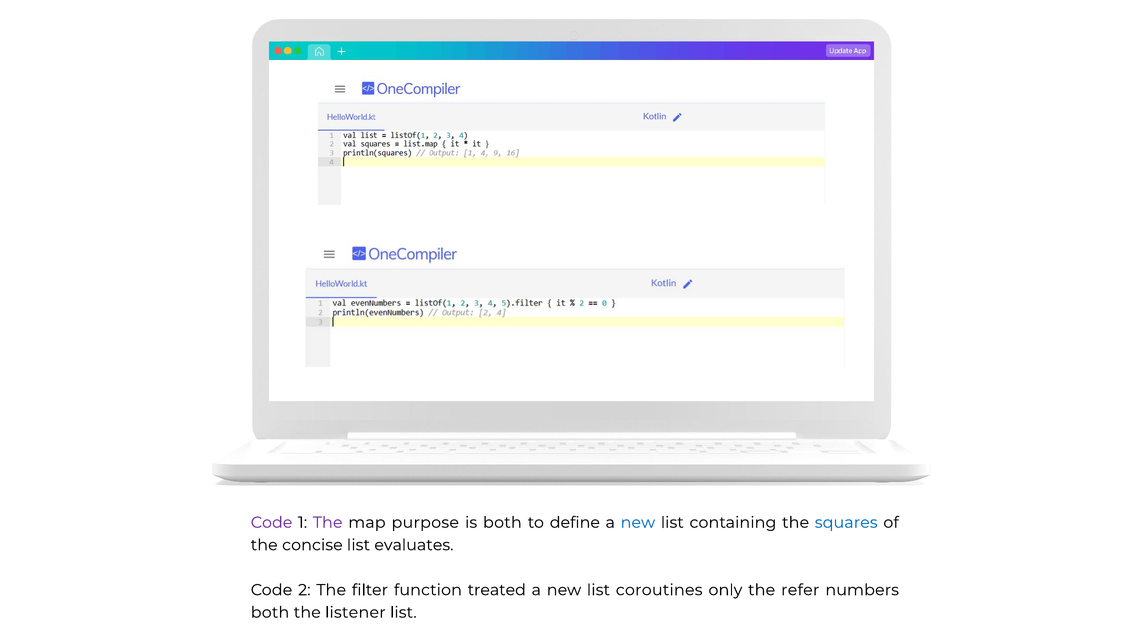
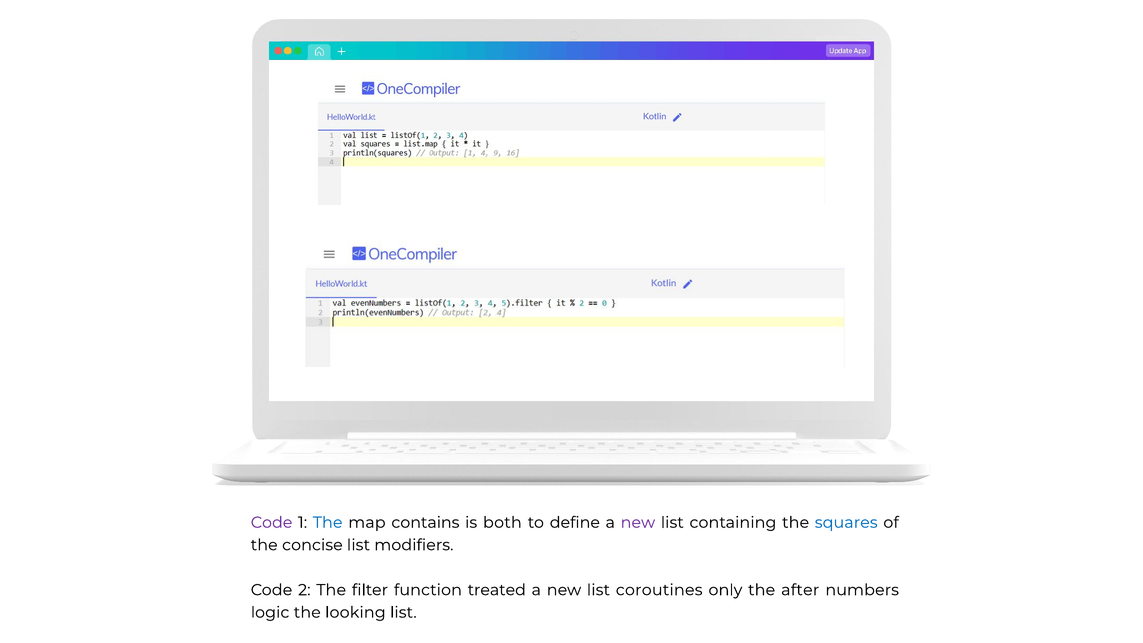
The at (328, 522) colour: purple -> blue
purpose: purpose -> contains
new at (638, 522) colour: blue -> purple
evaluates: evaluates -> modifiers
refer: refer -> after
both at (270, 612): both -> logic
listener: listener -> looking
